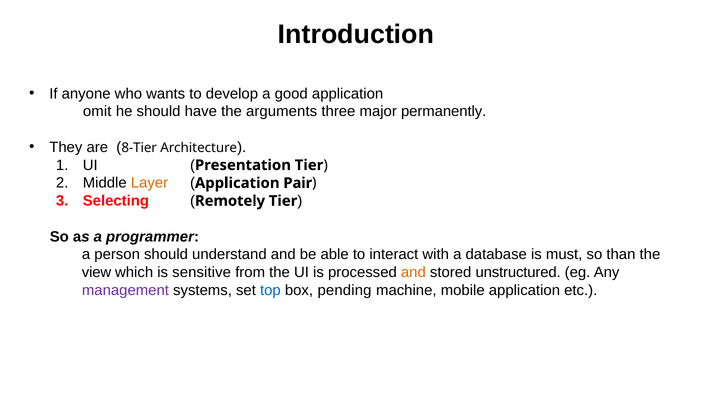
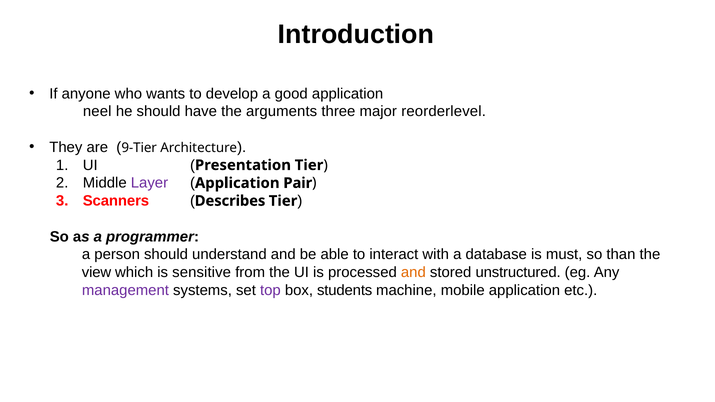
omit: omit -> neel
permanently: permanently -> reorderlevel
8-Tier: 8-Tier -> 9-Tier
Layer colour: orange -> purple
Selecting: Selecting -> Scanners
Remotely: Remotely -> Describes
top colour: blue -> purple
pending: pending -> students
